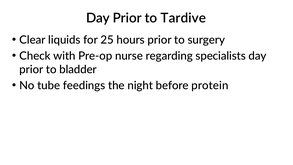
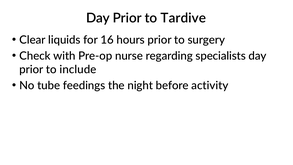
25: 25 -> 16
bladder: bladder -> include
protein: protein -> activity
